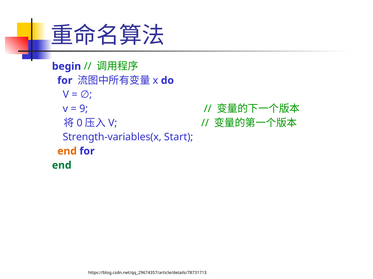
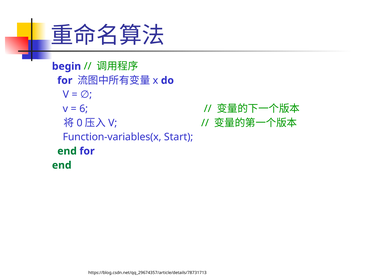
9: 9 -> 6
Strength-variables(x: Strength-variables(x -> Function-variables(x
end at (67, 152) colour: orange -> green
